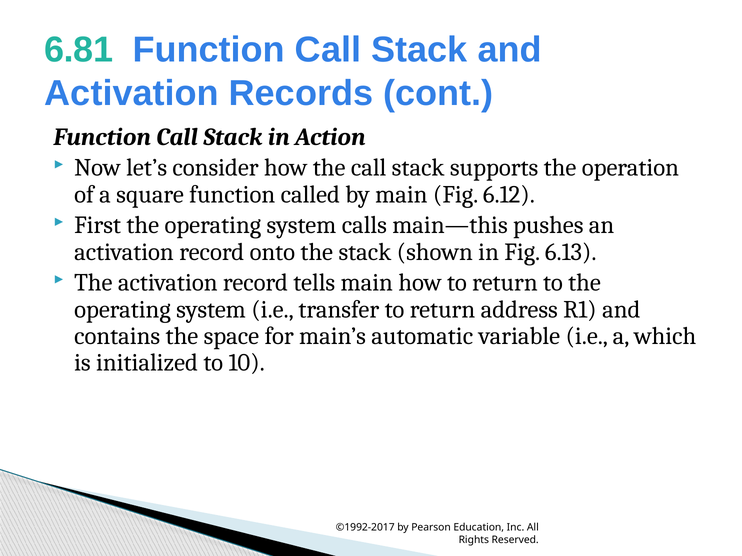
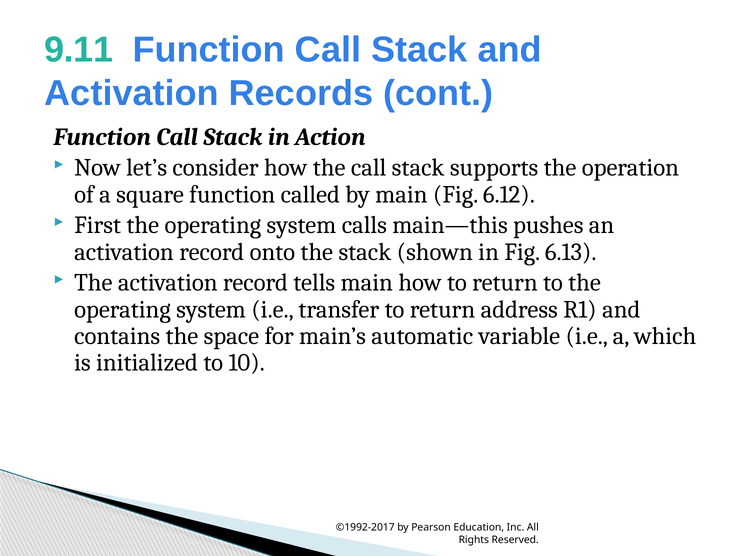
6.81: 6.81 -> 9.11
